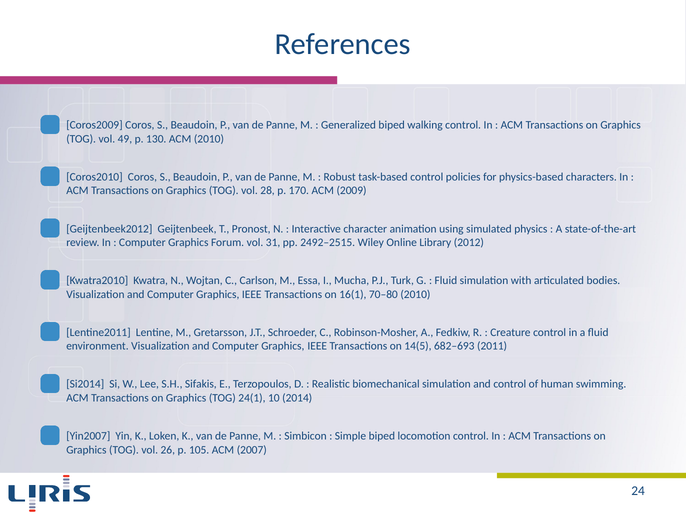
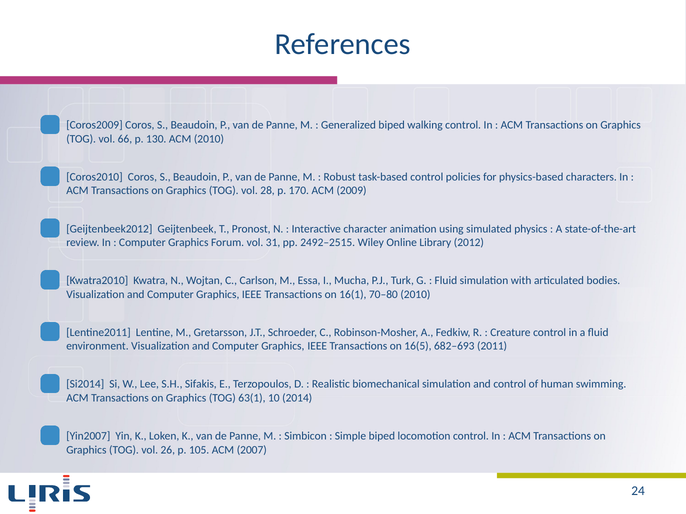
49: 49 -> 66
14(5: 14(5 -> 16(5
24(1: 24(1 -> 63(1
